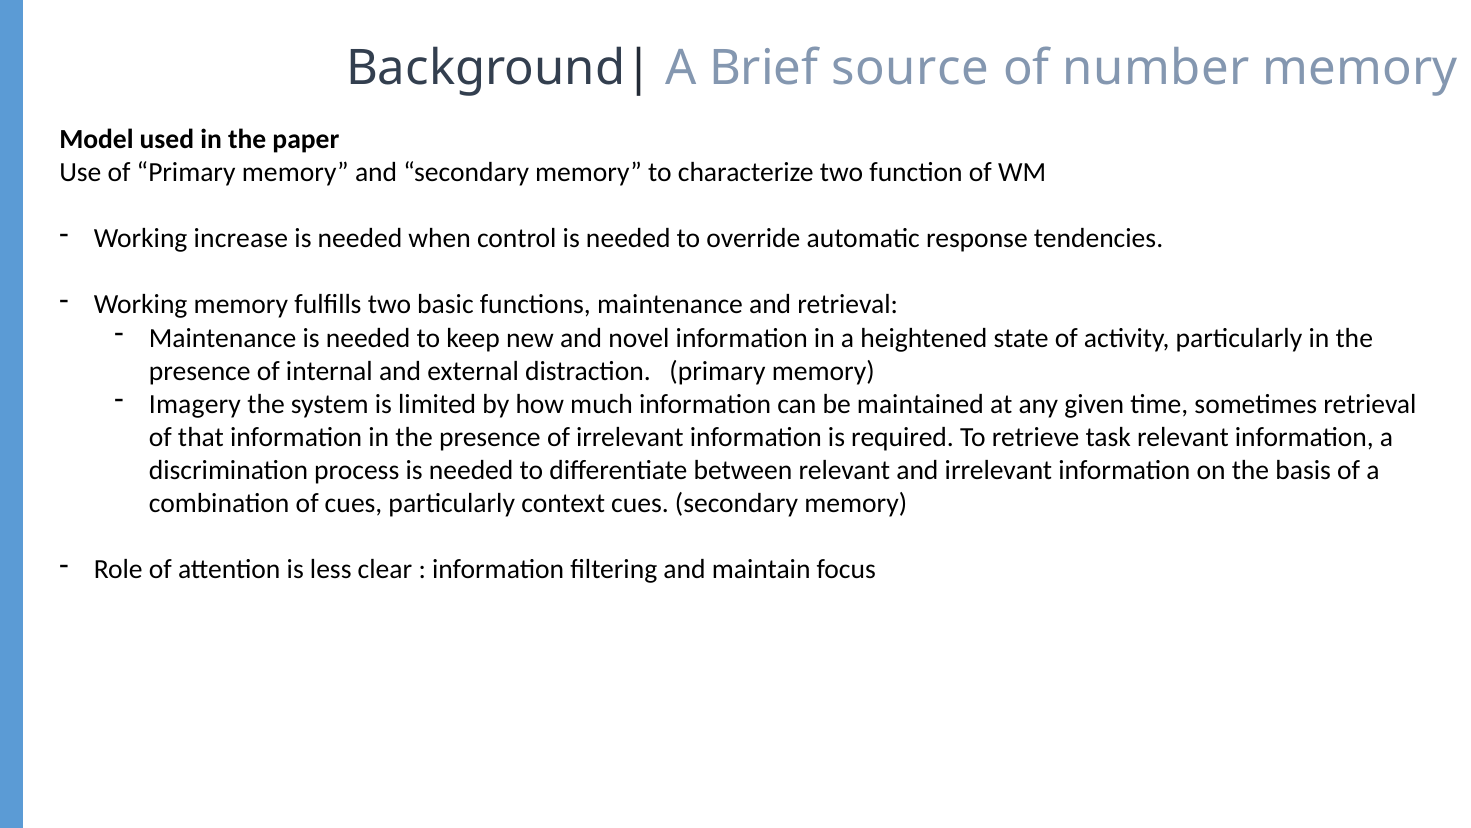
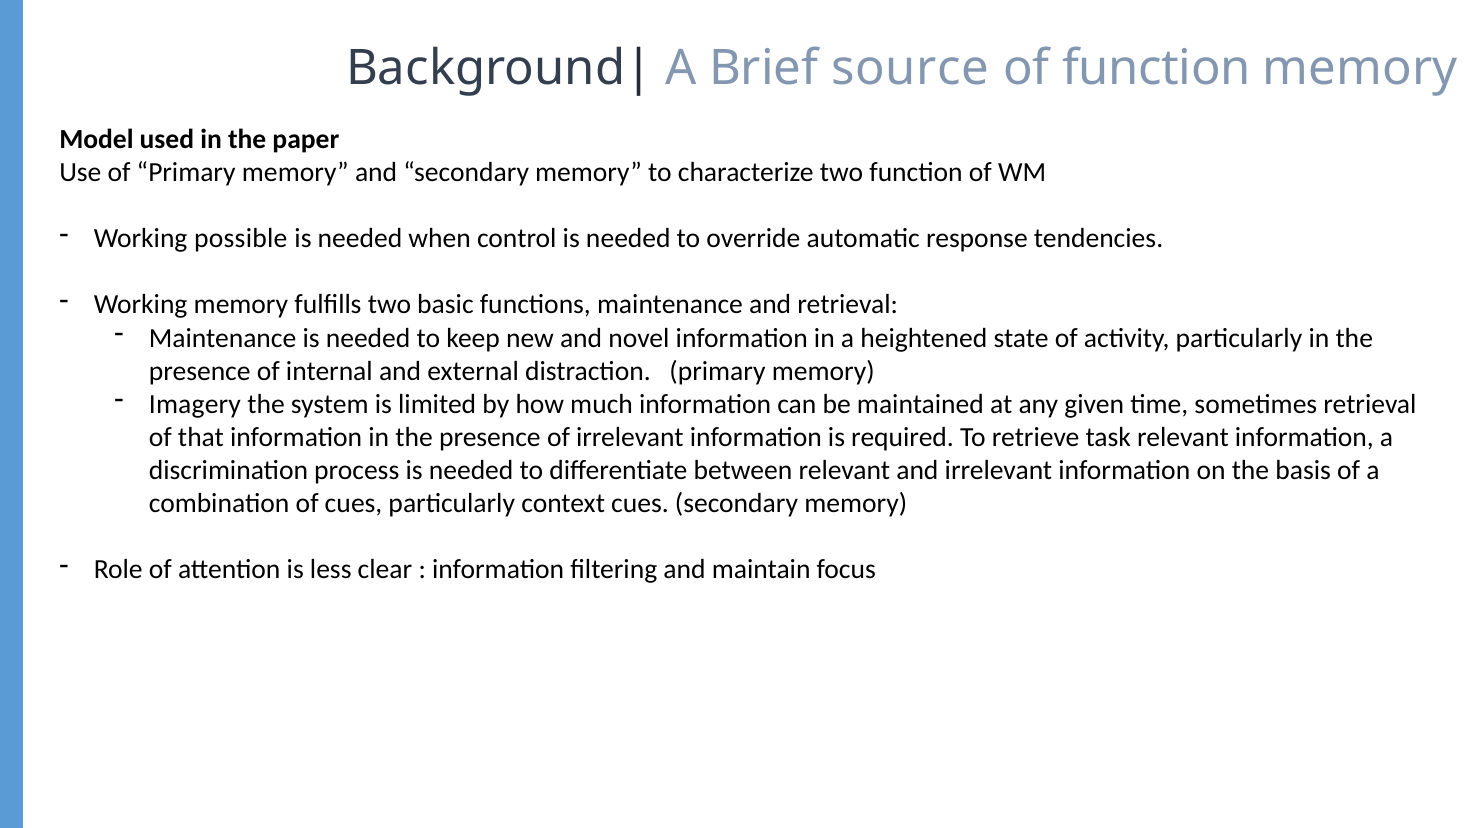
of number: number -> function
increase: increase -> possible
